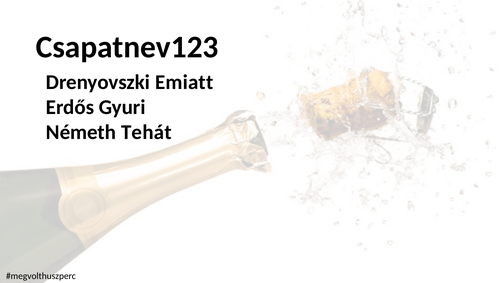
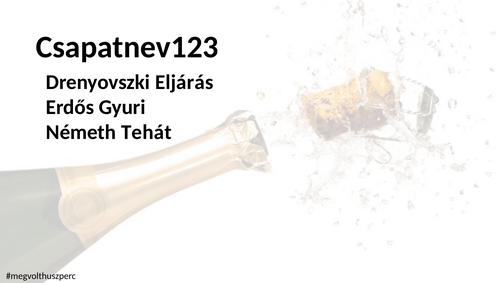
Emiatt: Emiatt -> Eljárás
